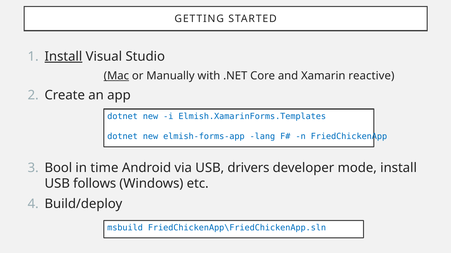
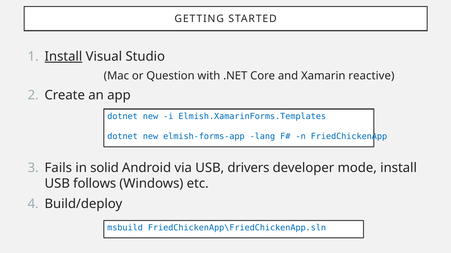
Mac underline: present -> none
Manually: Manually -> Question
Bool: Bool -> Fails
time: time -> solid
